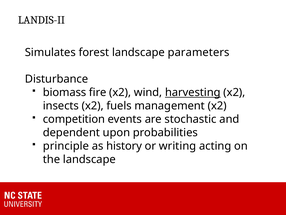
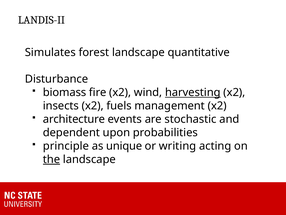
parameters: parameters -> quantitative
competition: competition -> architecture
history: history -> unique
the underline: none -> present
